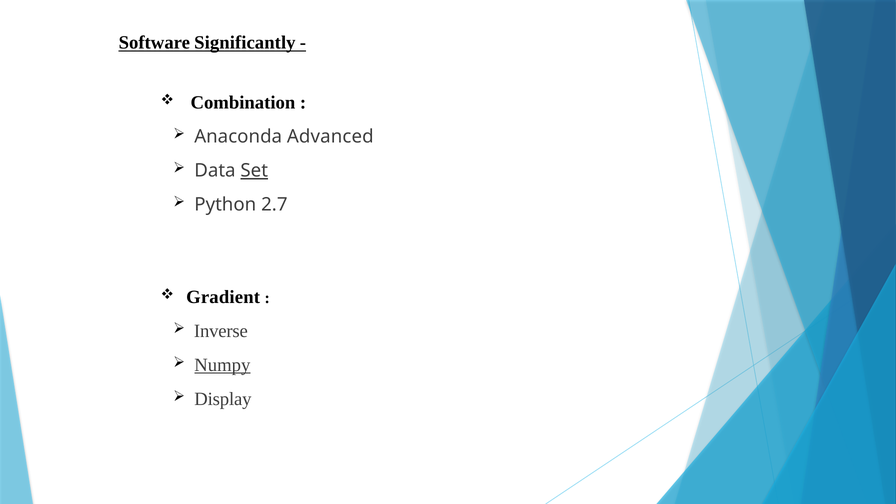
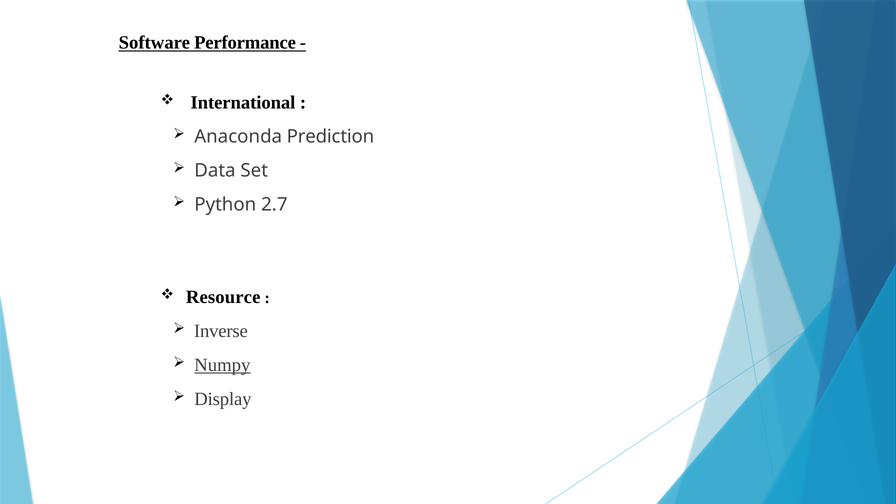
Significantly: Significantly -> Performance
Combination: Combination -> International
Advanced: Advanced -> Prediction
Set underline: present -> none
Gradient: Gradient -> Resource
